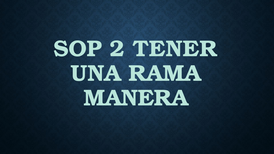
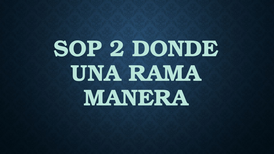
TENER: TENER -> DONDE
